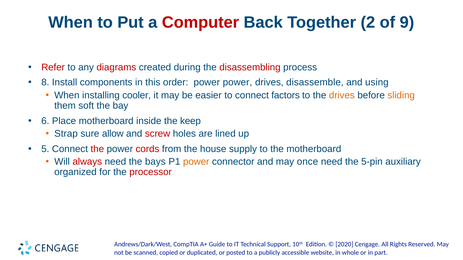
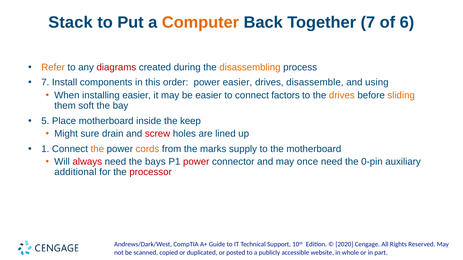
When at (71, 23): When -> Stack
Computer colour: red -> orange
Together 2: 2 -> 7
9: 9 -> 6
Refer colour: red -> orange
disassembling colour: red -> orange
8 at (45, 83): 8 -> 7
power power: power -> easier
installing cooler: cooler -> easier
6: 6 -> 5
Strap: Strap -> Might
allow: allow -> drain
5: 5 -> 1
the at (97, 149) colour: red -> orange
cords colour: red -> orange
house: house -> marks
power at (196, 162) colour: orange -> red
5-pin: 5-pin -> 0-pin
organized: organized -> additional
